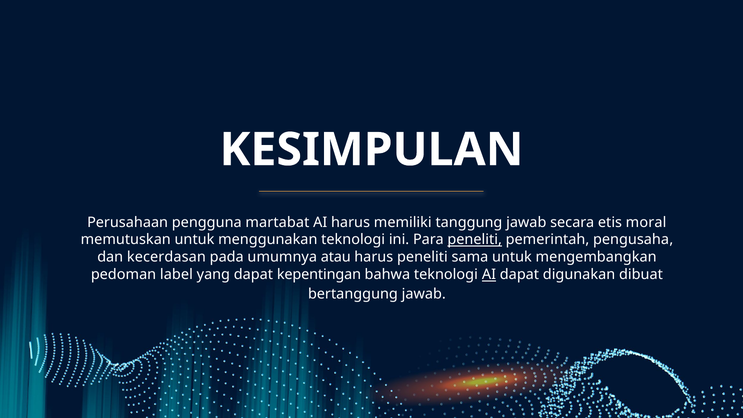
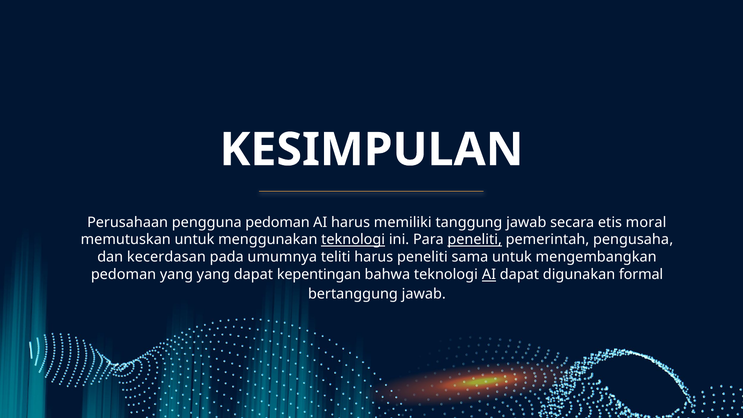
pengguna martabat: martabat -> pedoman
teknologi at (353, 240) underline: none -> present
atau: atau -> teliti
pedoman label: label -> yang
dibuat: dibuat -> formal
